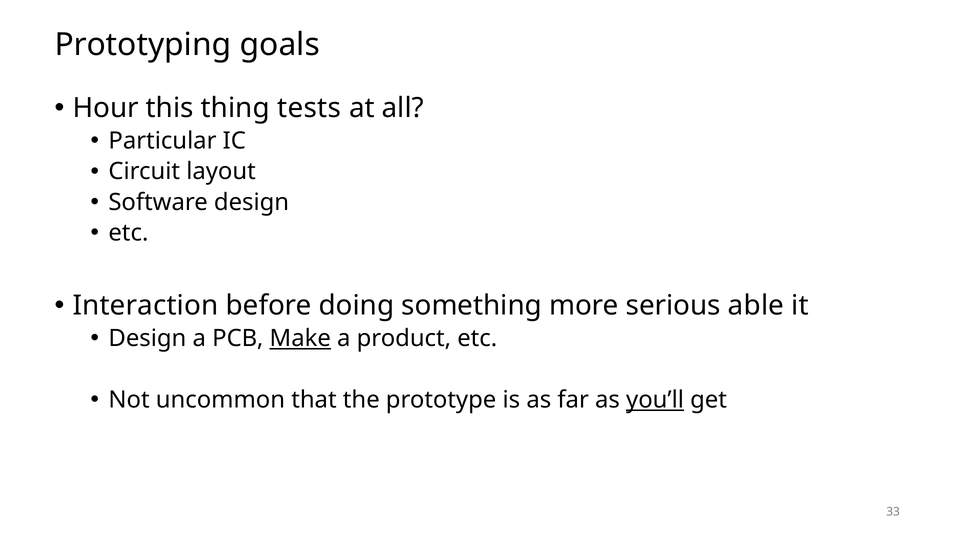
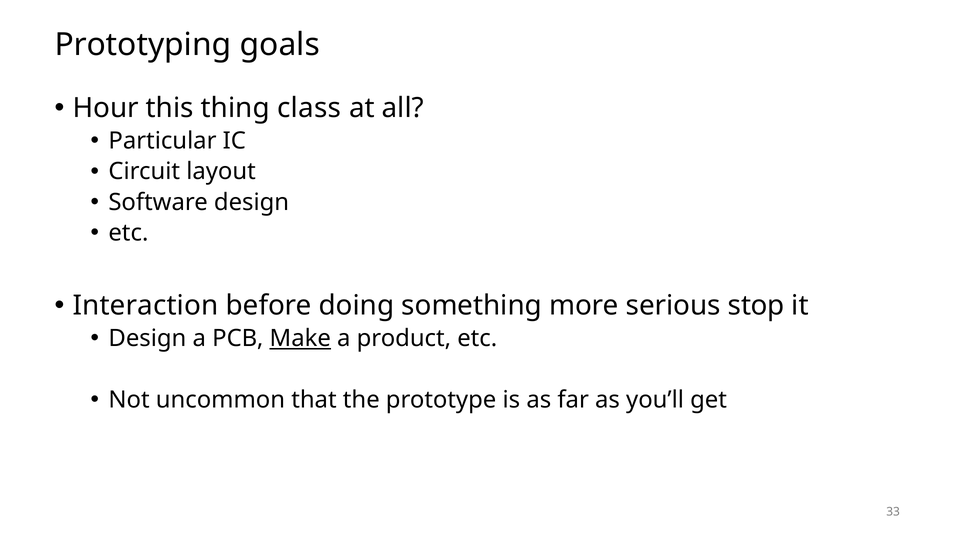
tests: tests -> class
able: able -> stop
you’ll underline: present -> none
